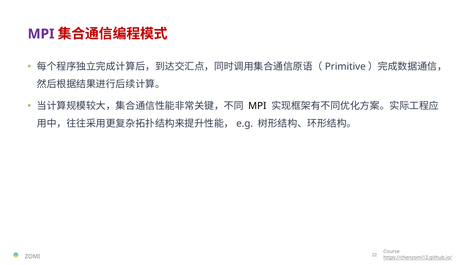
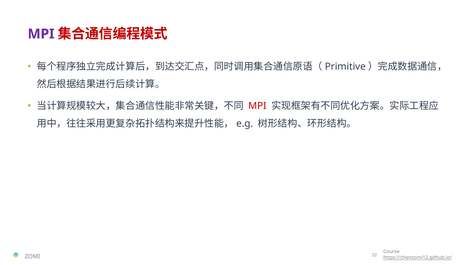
MPI at (257, 106) colour: black -> red
